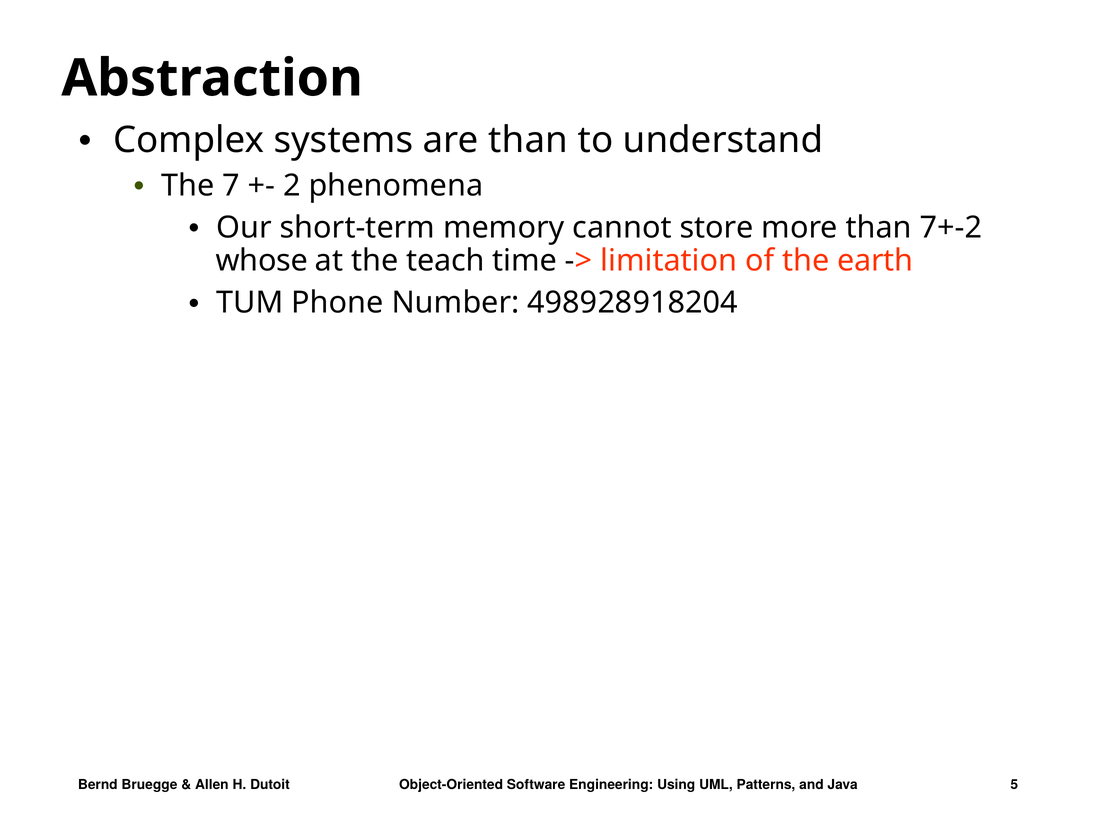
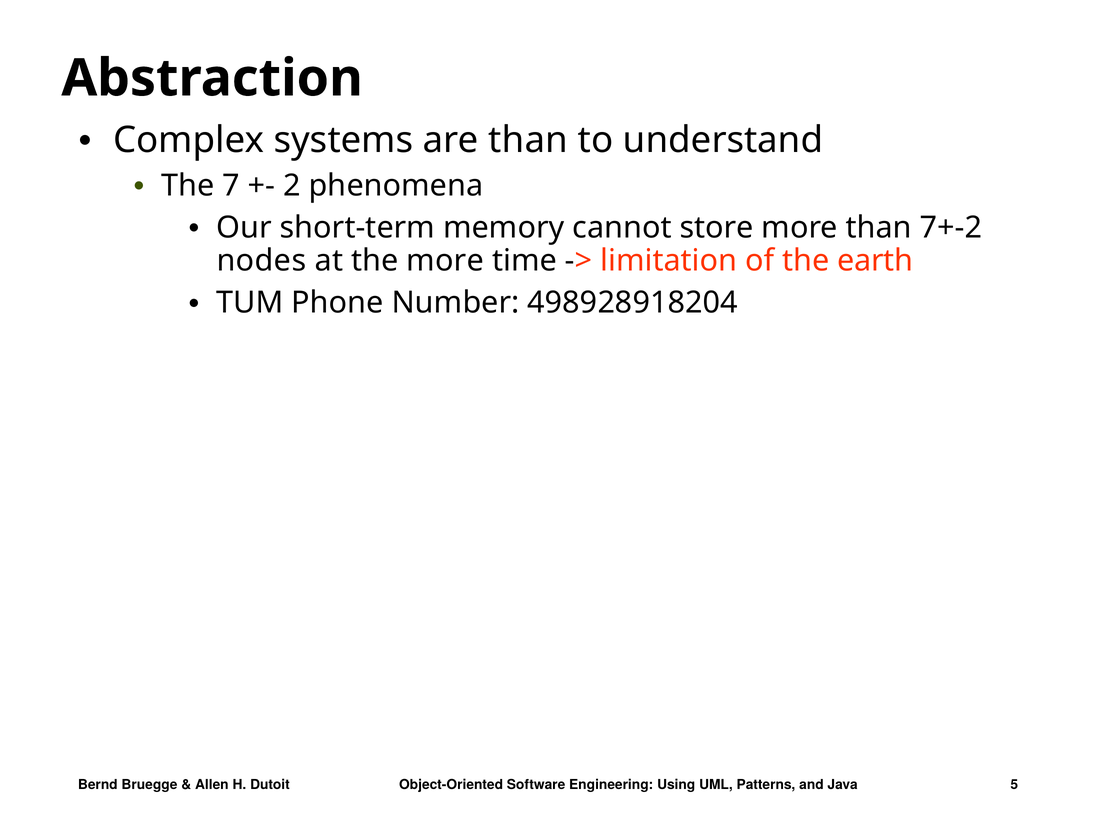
whose: whose -> nodes
the teach: teach -> more
